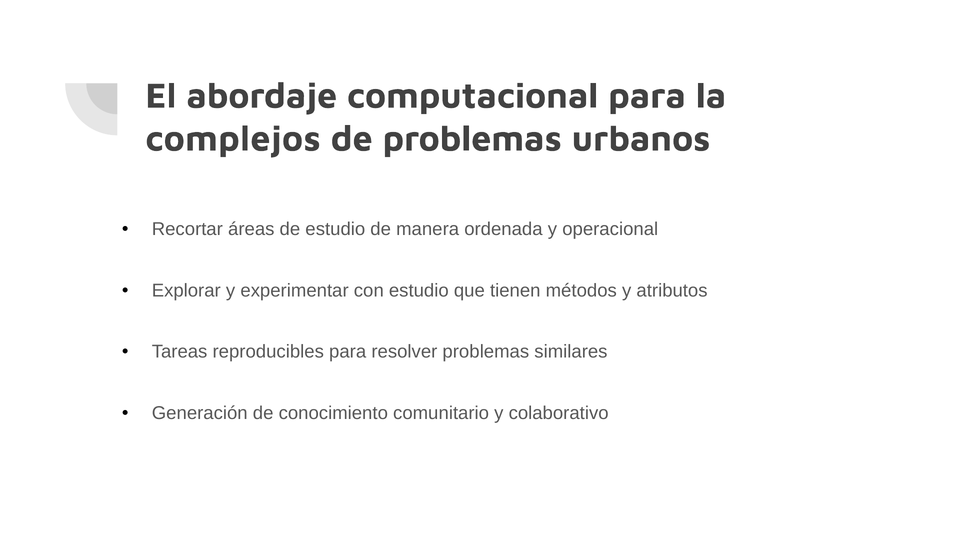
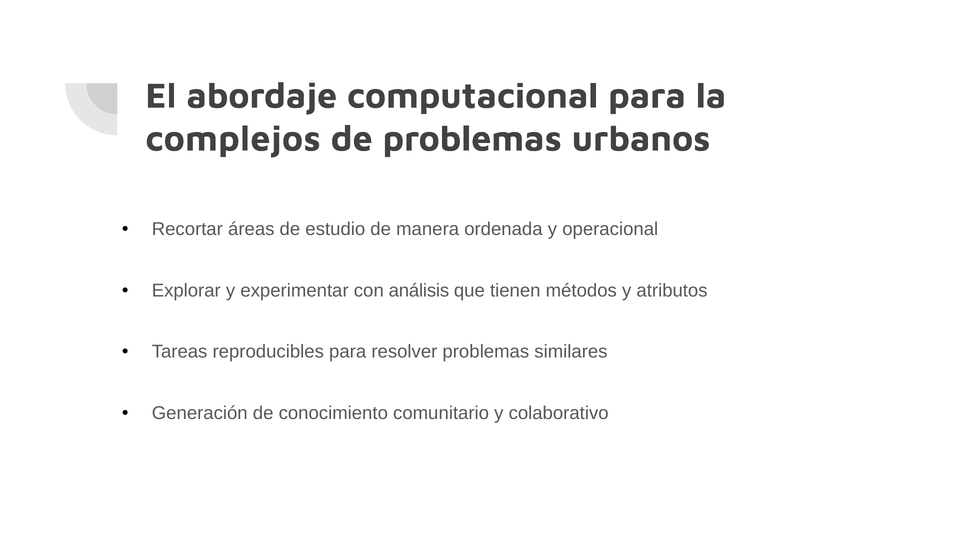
con estudio: estudio -> análisis
